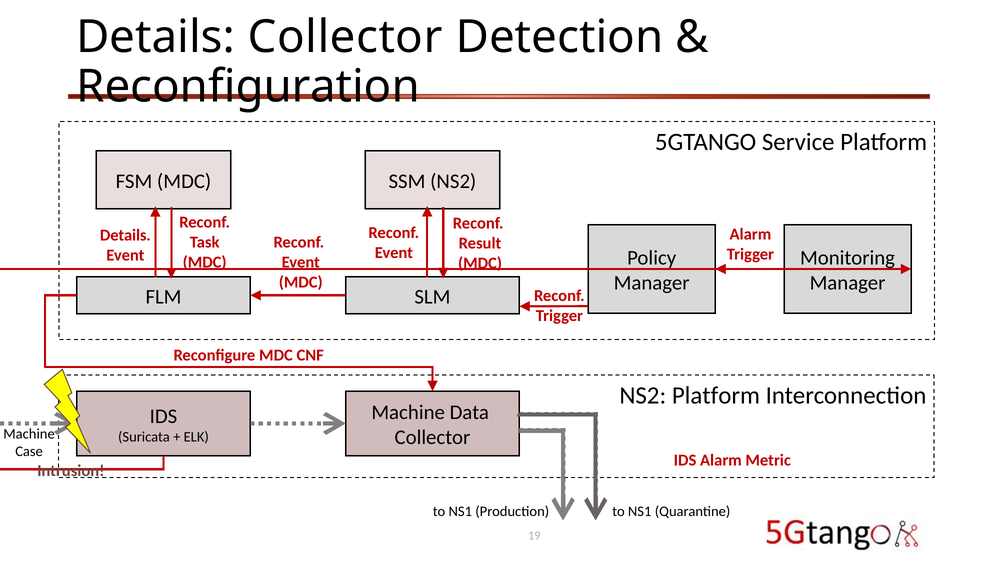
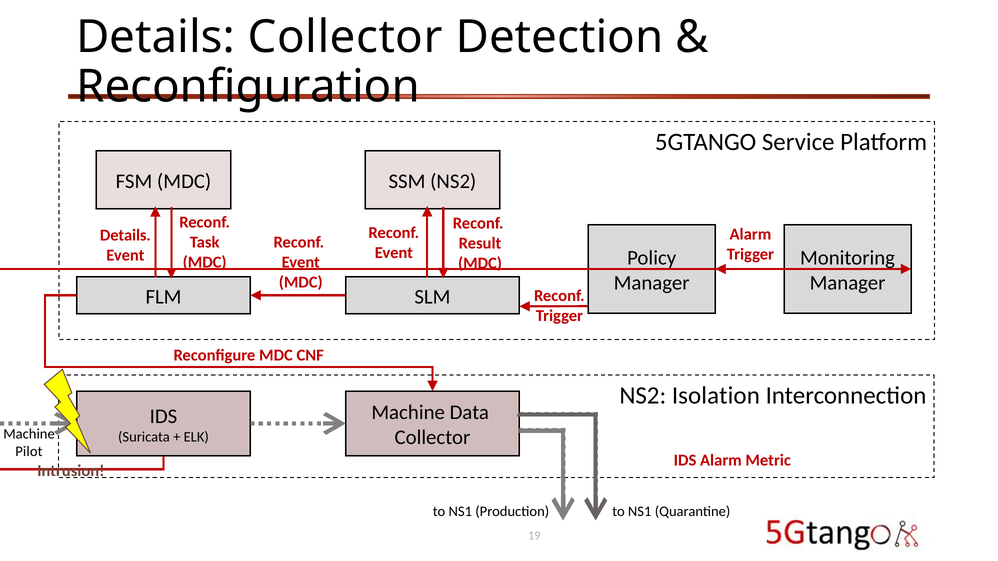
NS2 Platform: Platform -> Isolation
Case: Case -> Pilot
